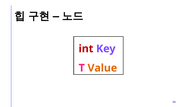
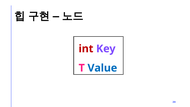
Value colour: orange -> blue
